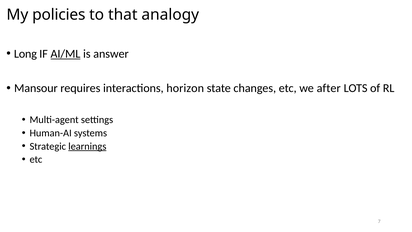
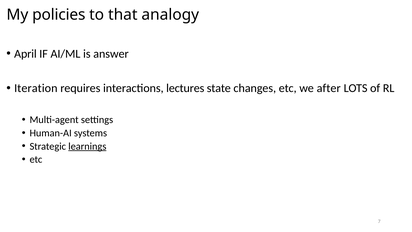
Long: Long -> April
AI/ML underline: present -> none
Mansour: Mansour -> Iteration
horizon: horizon -> lectures
